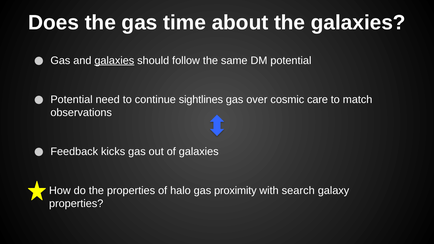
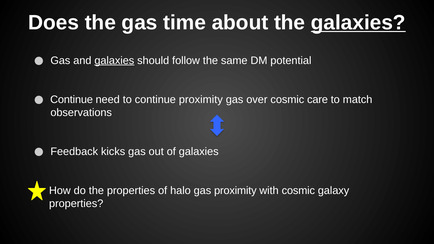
galaxies at (358, 23) underline: none -> present
Potential at (72, 100): Potential -> Continue
continue sightlines: sightlines -> proximity
with search: search -> cosmic
